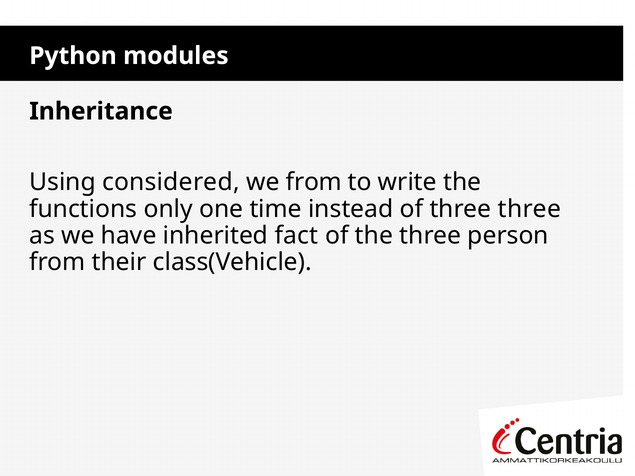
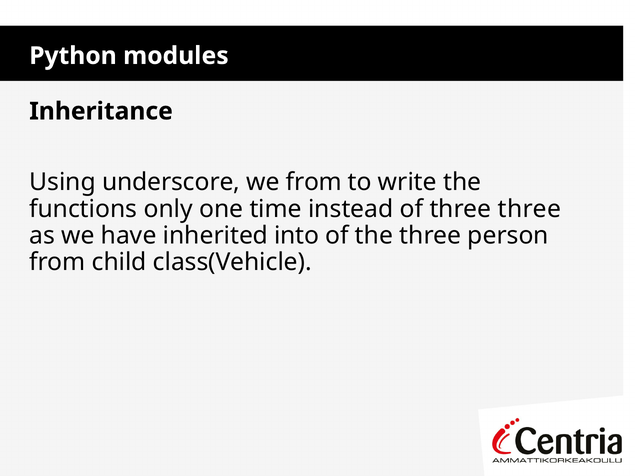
considered: considered -> underscore
fact: fact -> into
their: their -> child
